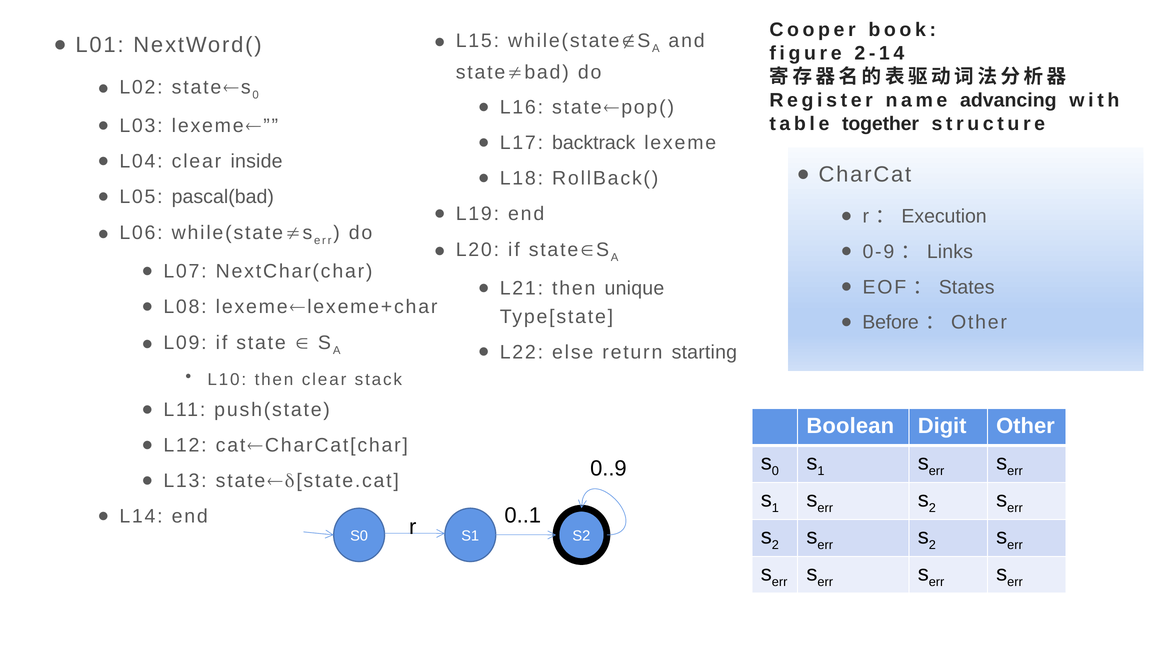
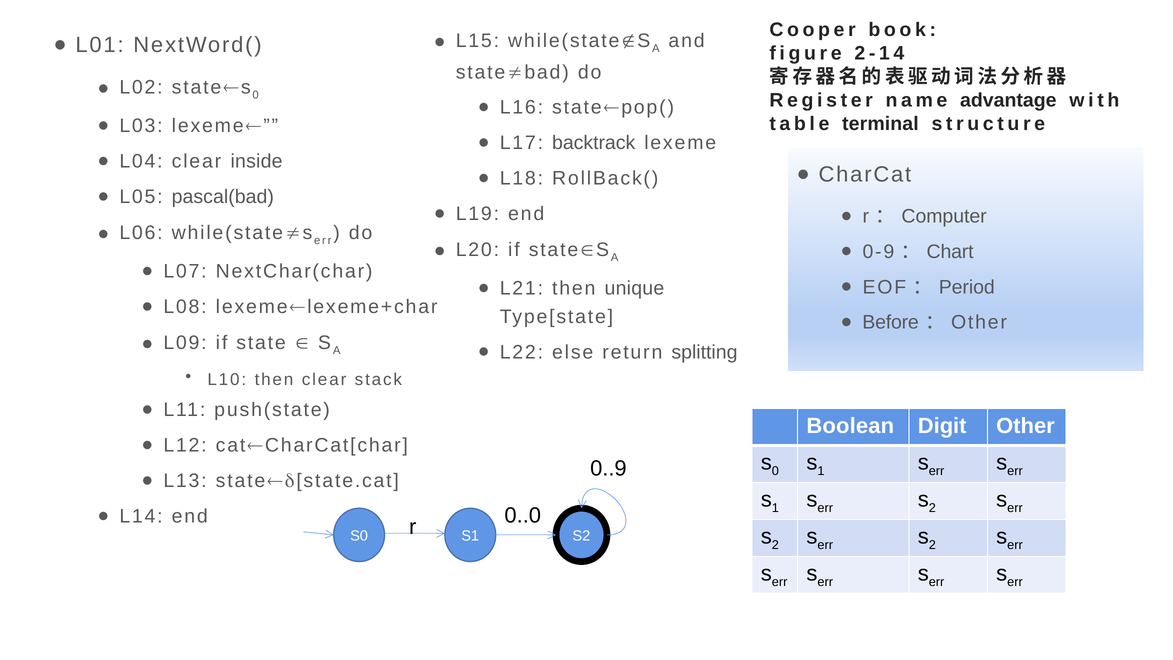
advancing: advancing -> advantage
together: together -> terminal
Execution: Execution -> Computer
Links: Links -> Chart
States: States -> Period
starting: starting -> splitting
0..1: 0..1 -> 0..0
